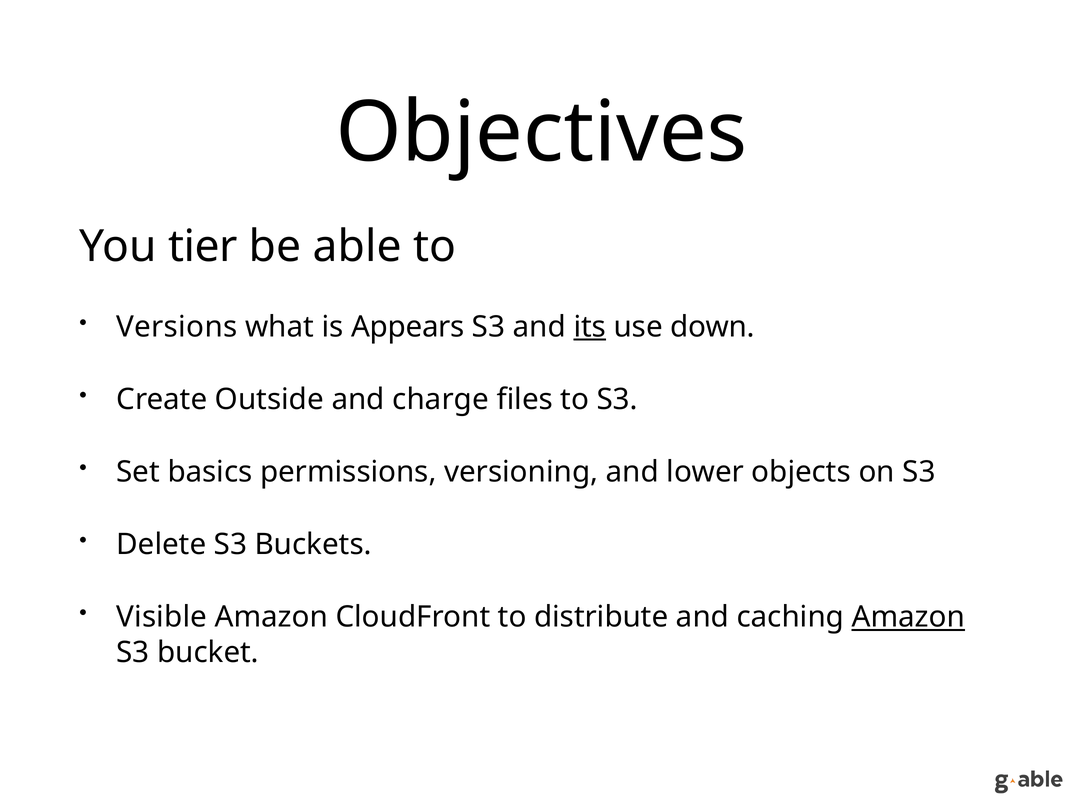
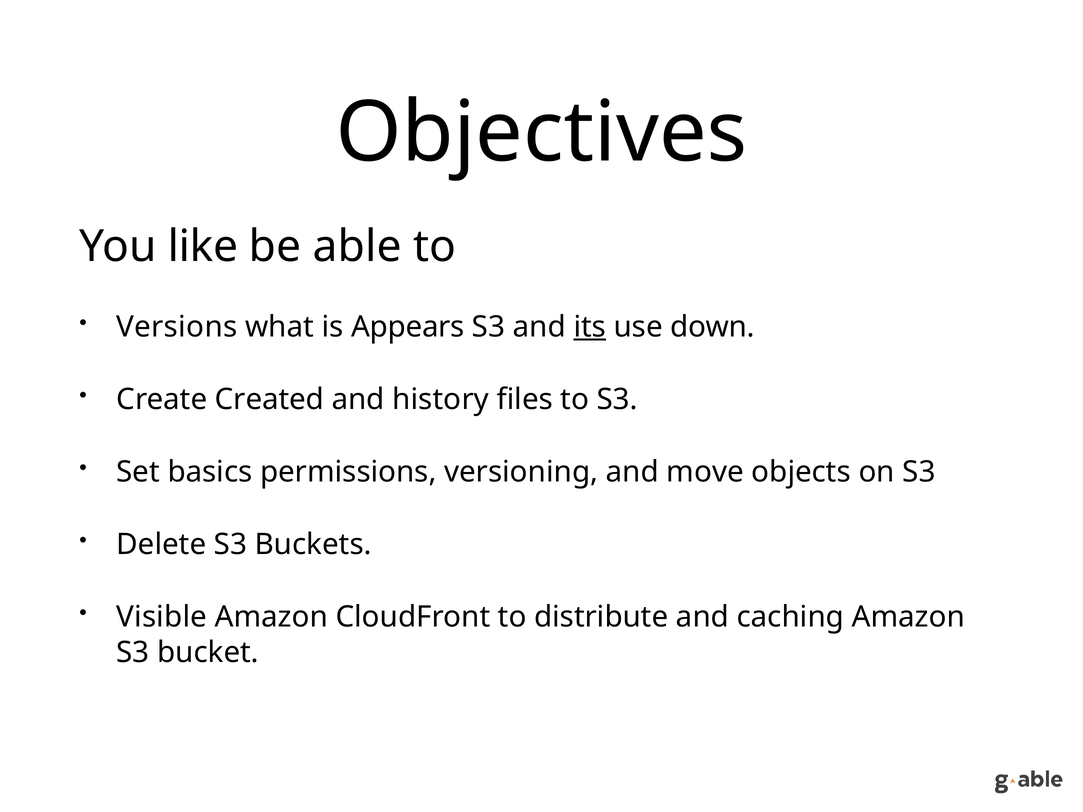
tier: tier -> like
Outside: Outside -> Created
charge: charge -> history
lower: lower -> move
Amazon at (908, 617) underline: present -> none
